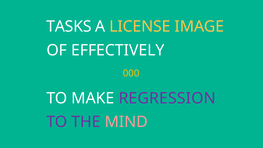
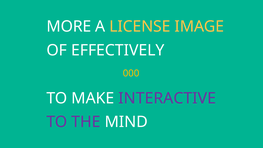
TASKS: TASKS -> MORE
REGRESSION: REGRESSION -> INTERACTIVE
MIND colour: pink -> white
